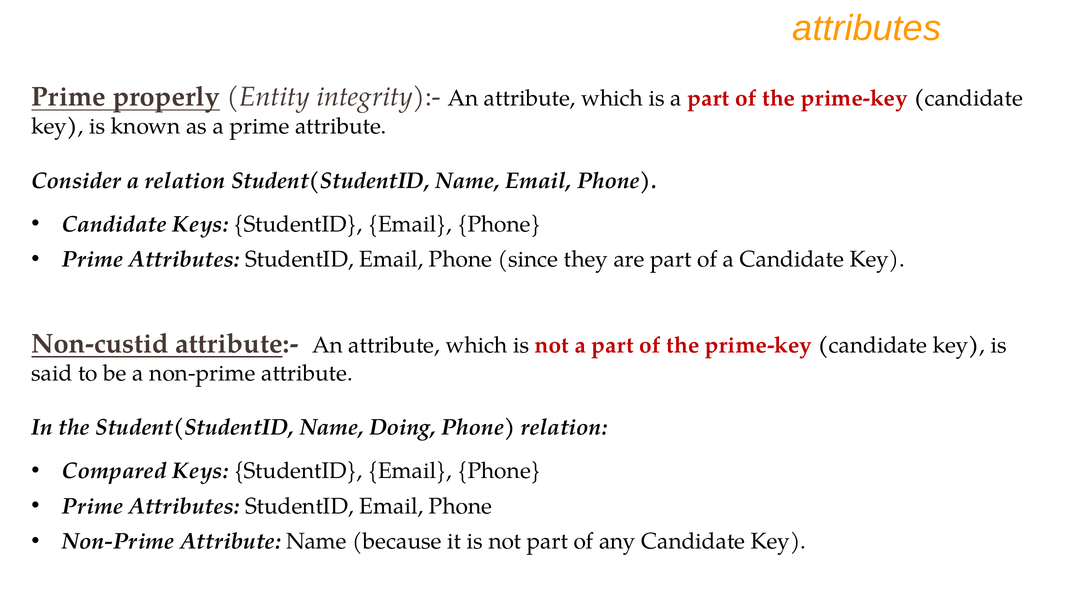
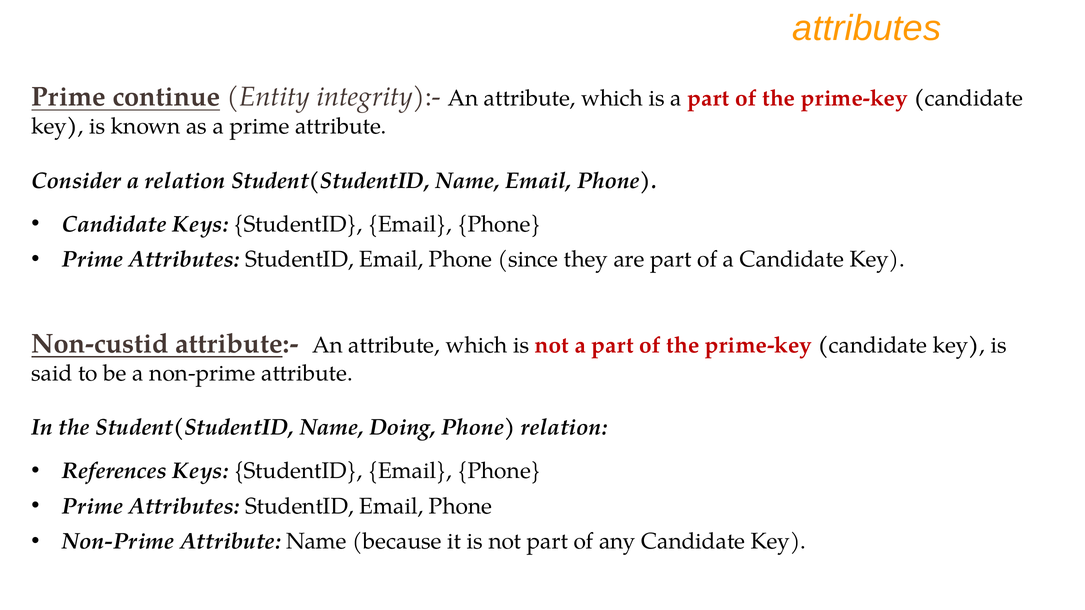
properly: properly -> continue
Compared: Compared -> References
